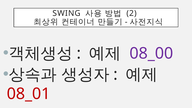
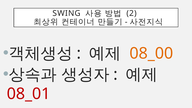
08_00 colour: purple -> orange
